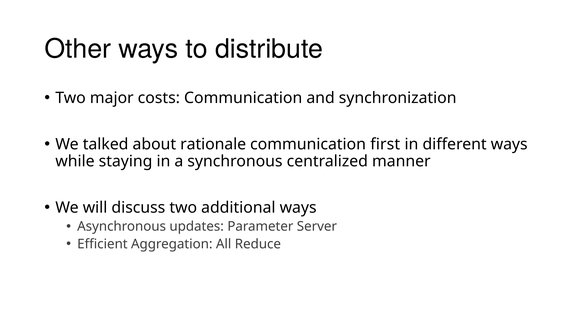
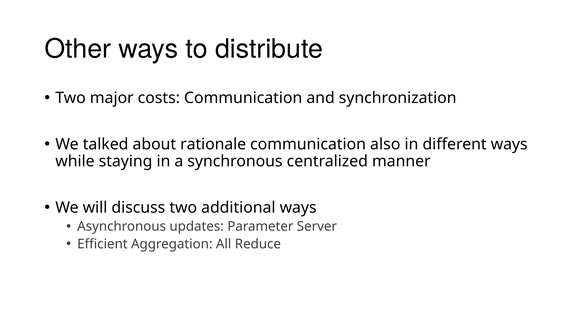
first: first -> also
